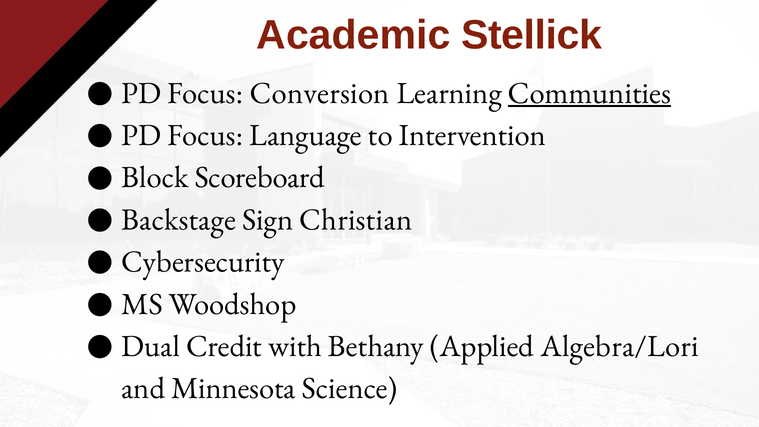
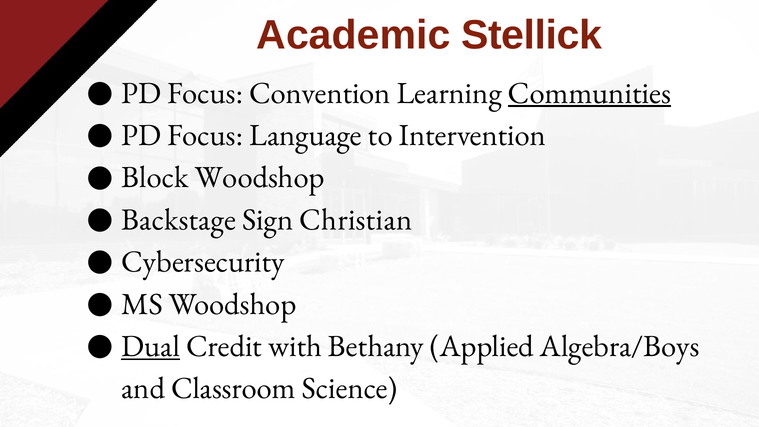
Conversion: Conversion -> Convention
Block Scoreboard: Scoreboard -> Woodshop
Dual underline: none -> present
Algebra/Lori: Algebra/Lori -> Algebra/Boys
Minnesota: Minnesota -> Classroom
